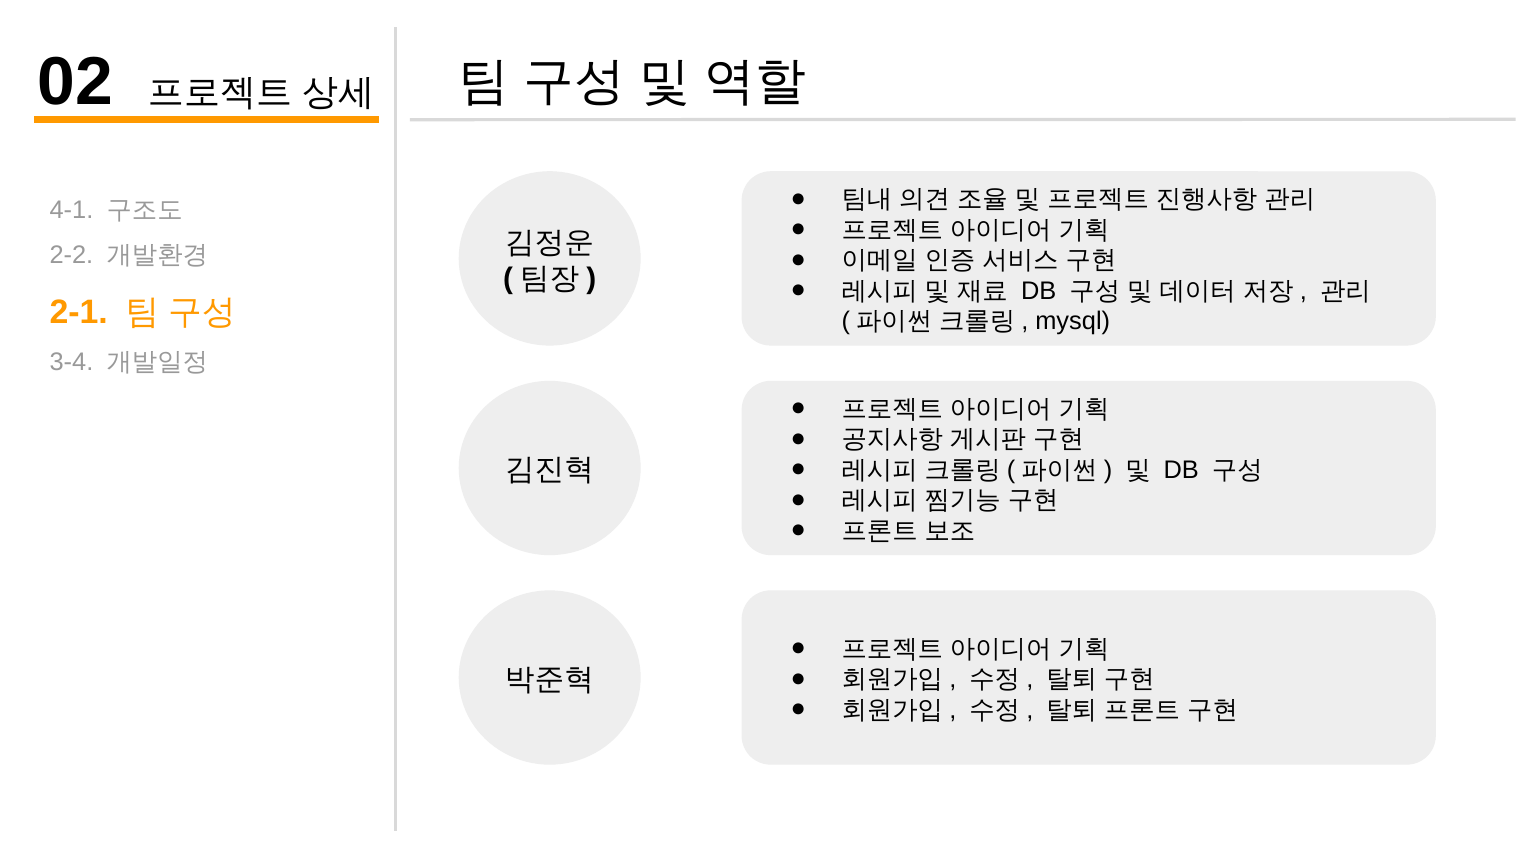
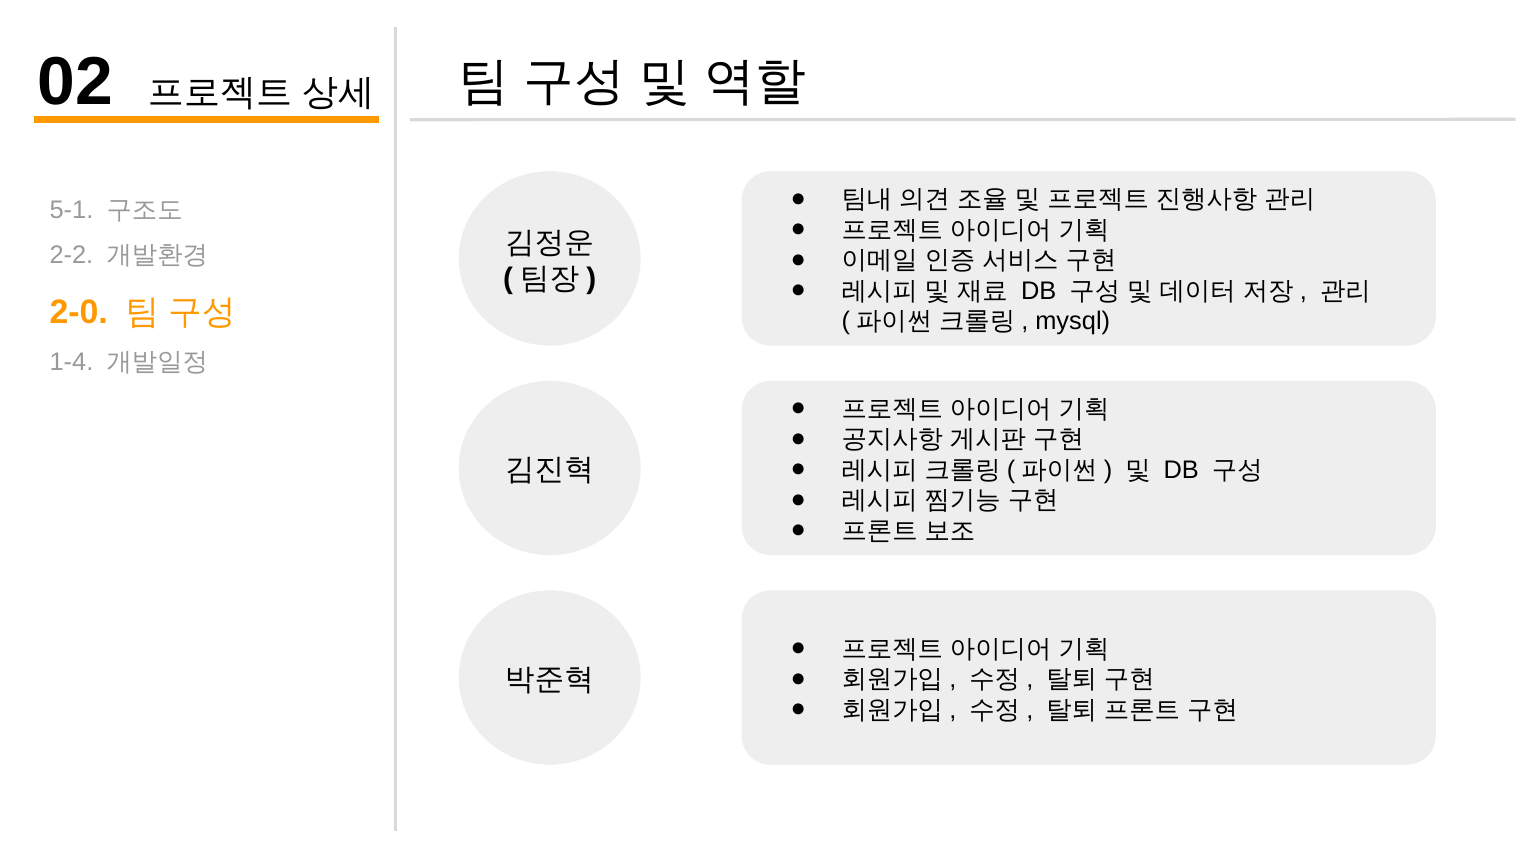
4-1: 4-1 -> 5-1
2-1: 2-1 -> 2-0
3-4: 3-4 -> 1-4
